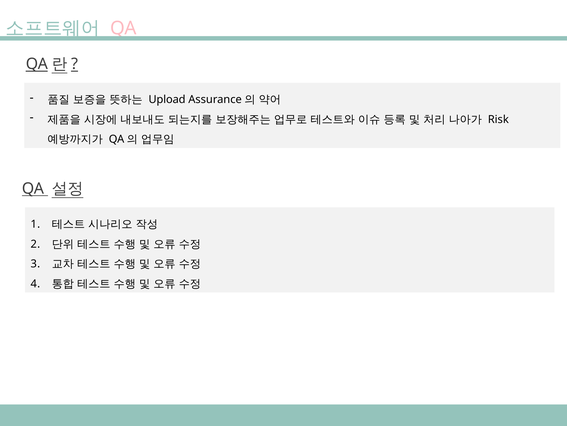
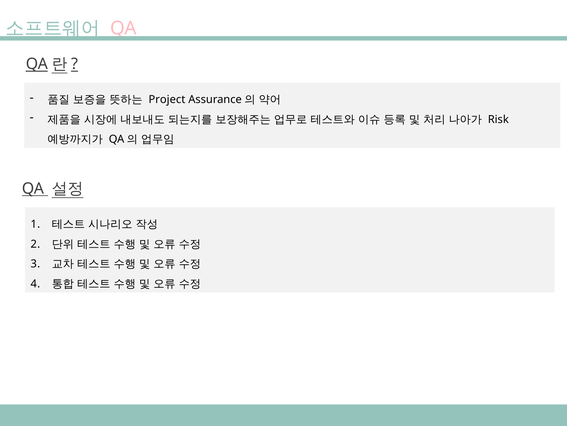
Upload: Upload -> Project
